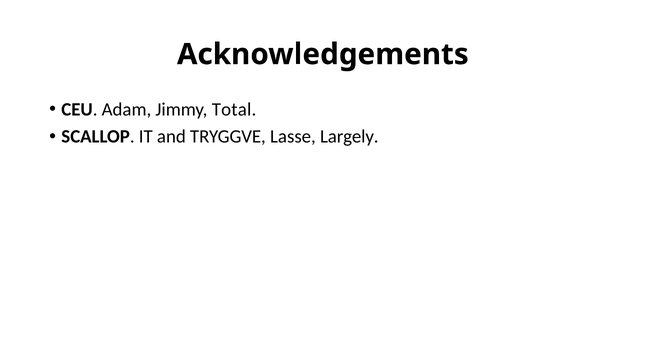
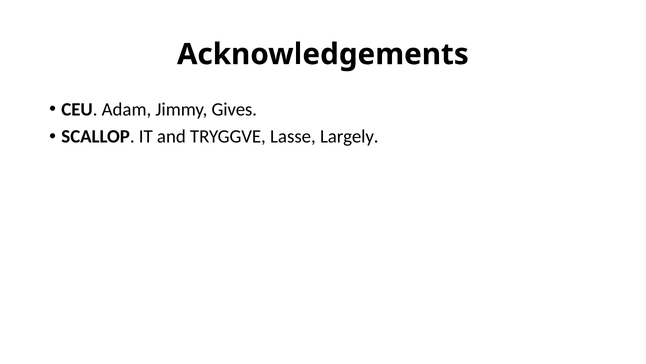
Total: Total -> Gives
